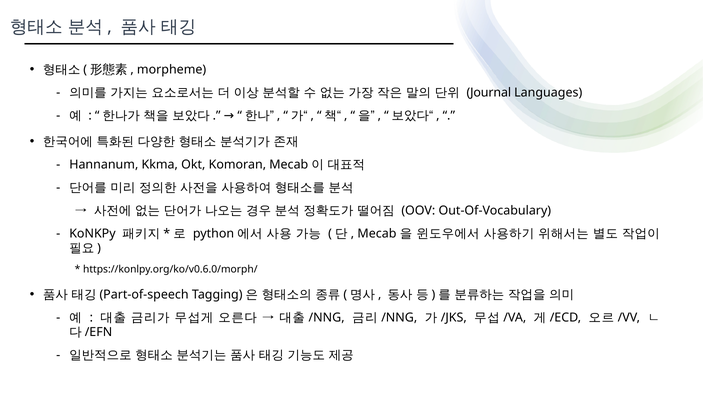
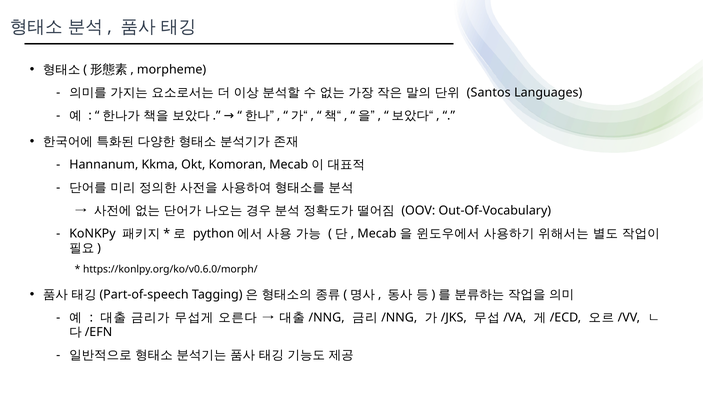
Journal: Journal -> Santos
